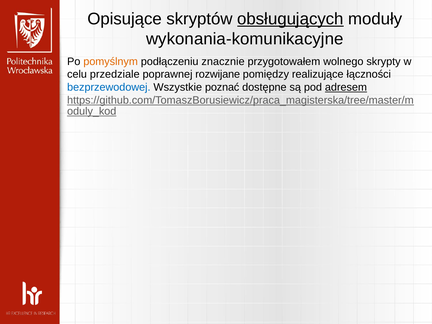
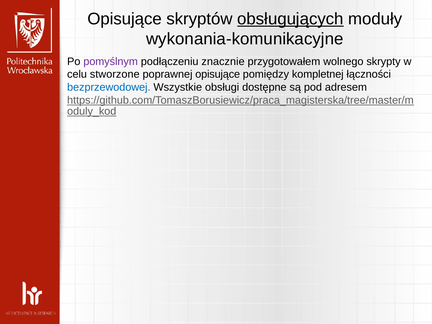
pomyślnym colour: orange -> purple
przedziale: przedziale -> stworzone
poprawnej rozwijane: rozwijane -> opisujące
realizujące: realizujące -> kompletnej
poznać: poznać -> obsługi
adresem underline: present -> none
